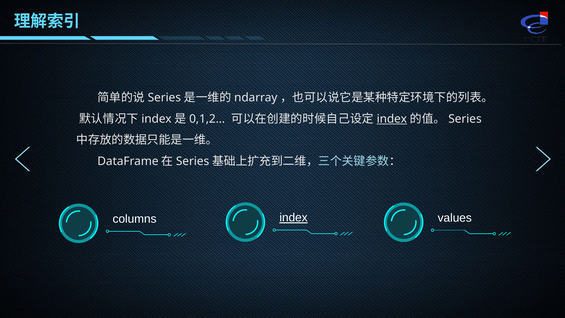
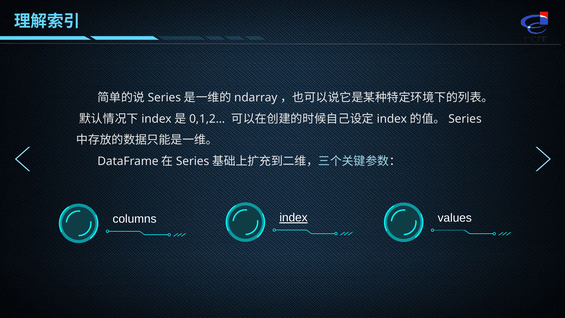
index at (392, 119) underline: present -> none
